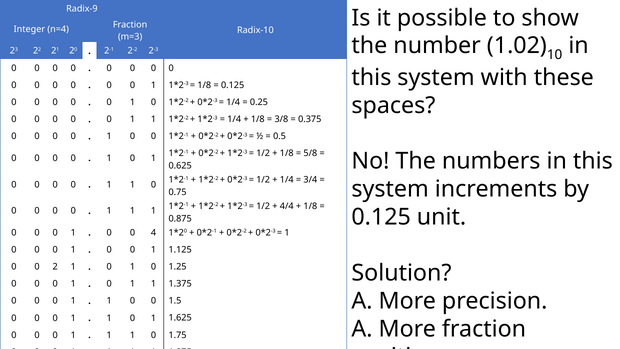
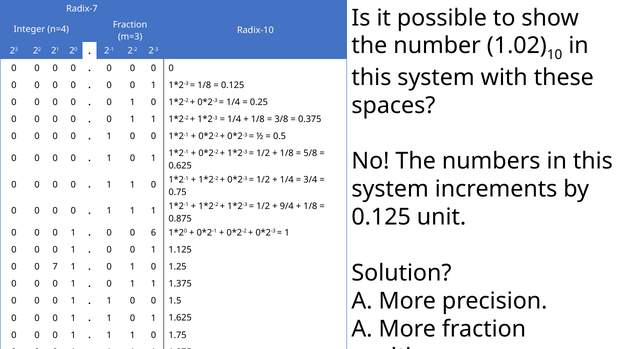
Radix-9: Radix-9 -> Radix-7
4/4: 4/4 -> 9/4
4: 4 -> 6
2 at (55, 267): 2 -> 7
